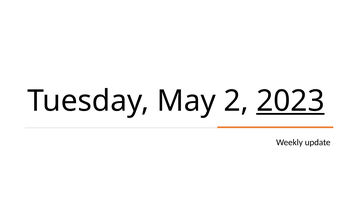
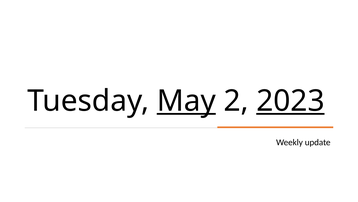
May underline: none -> present
